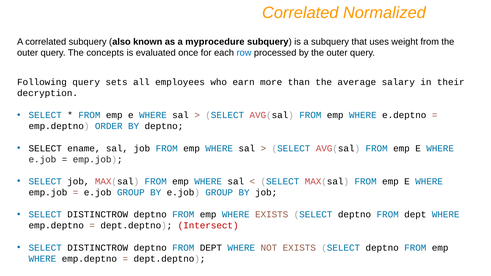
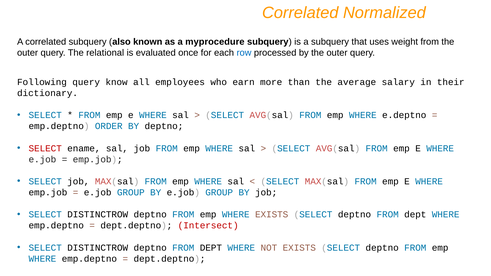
concepts: concepts -> relational
sets: sets -> know
decryption: decryption -> dictionary
SELECT at (45, 148) colour: black -> red
